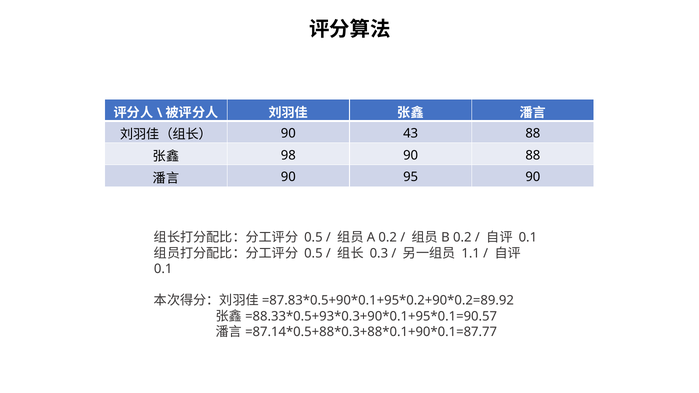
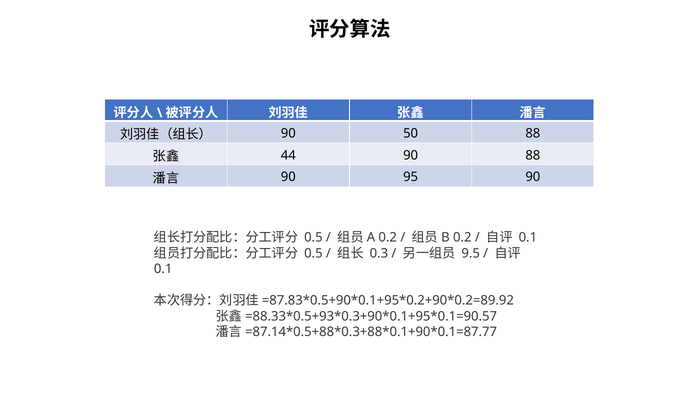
43: 43 -> 50
98: 98 -> 44
1.1: 1.1 -> 9.5
